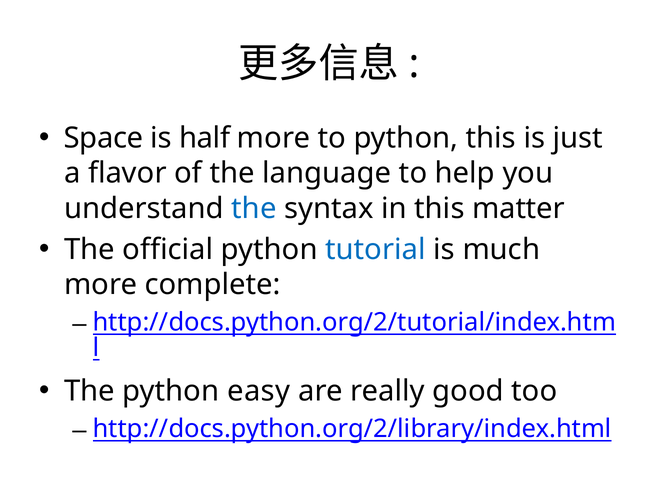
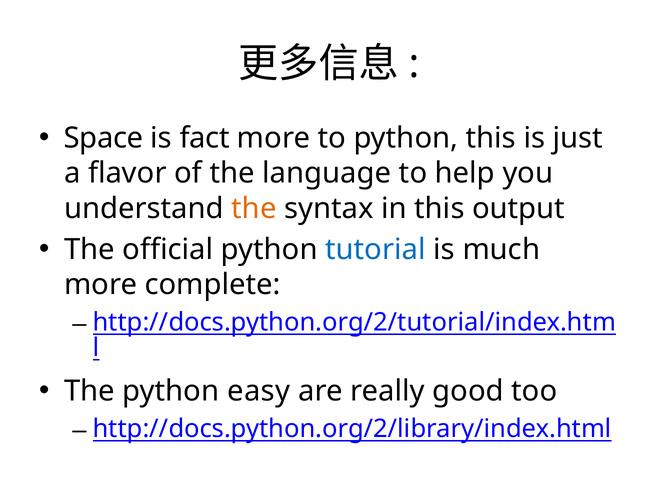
half: half -> fact
the at (254, 208) colour: blue -> orange
matter: matter -> output
